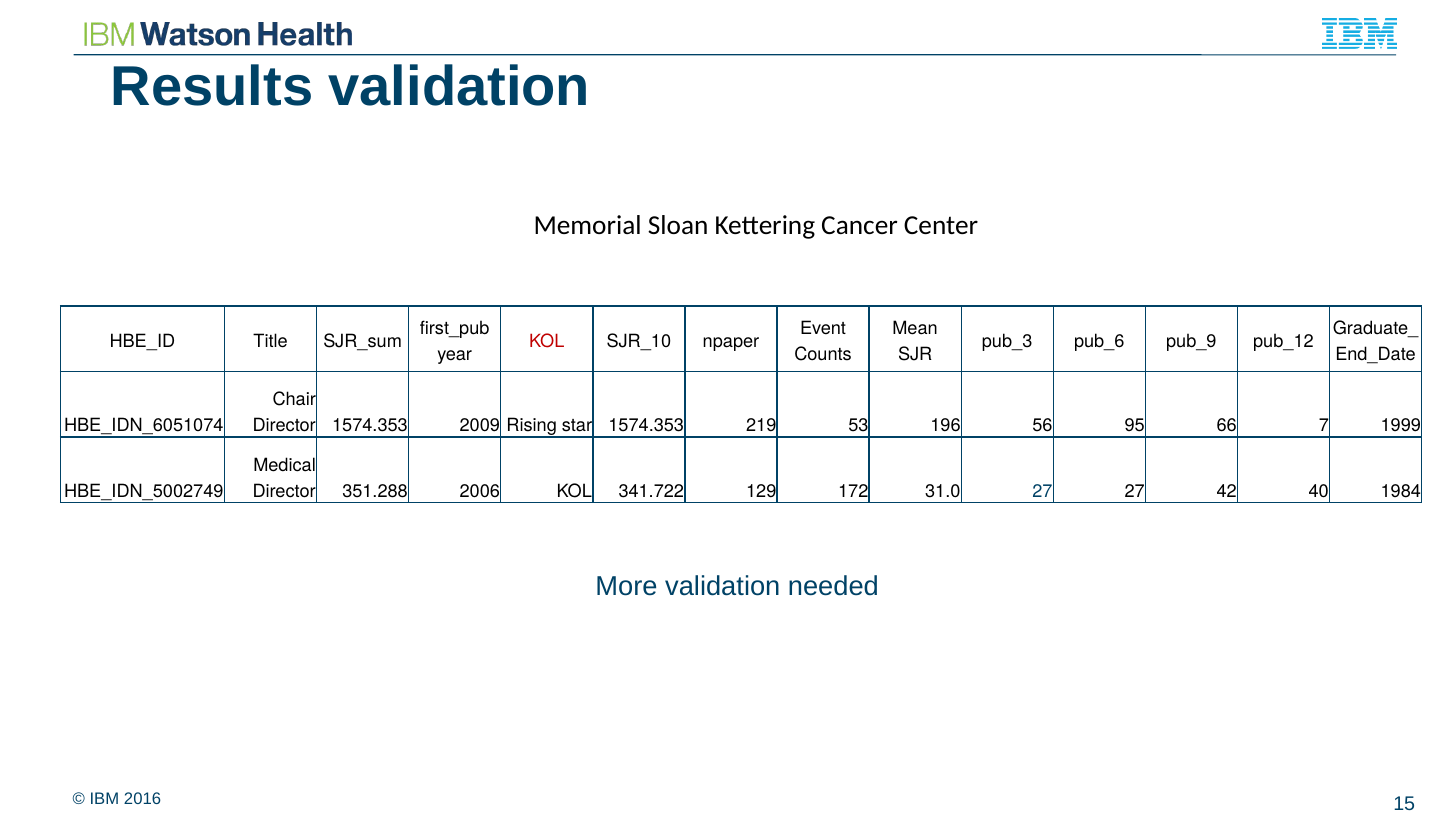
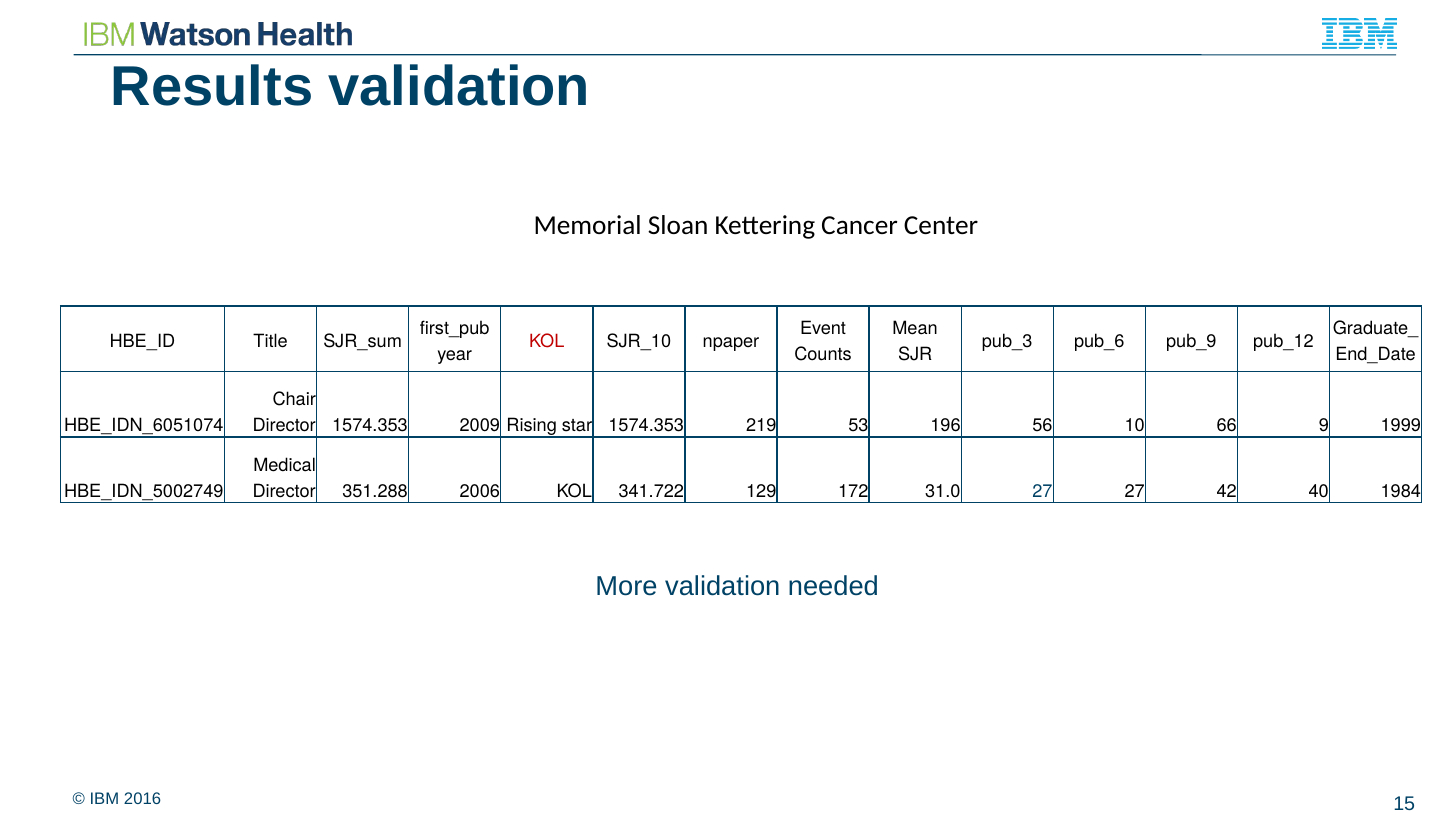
95: 95 -> 10
7: 7 -> 9
